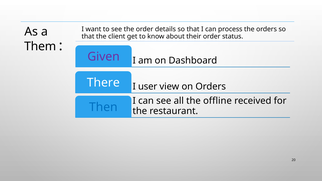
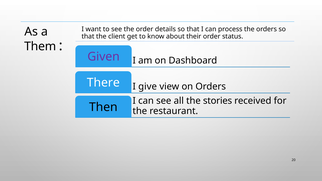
user: user -> give
offline: offline -> stories
Then colour: blue -> black
